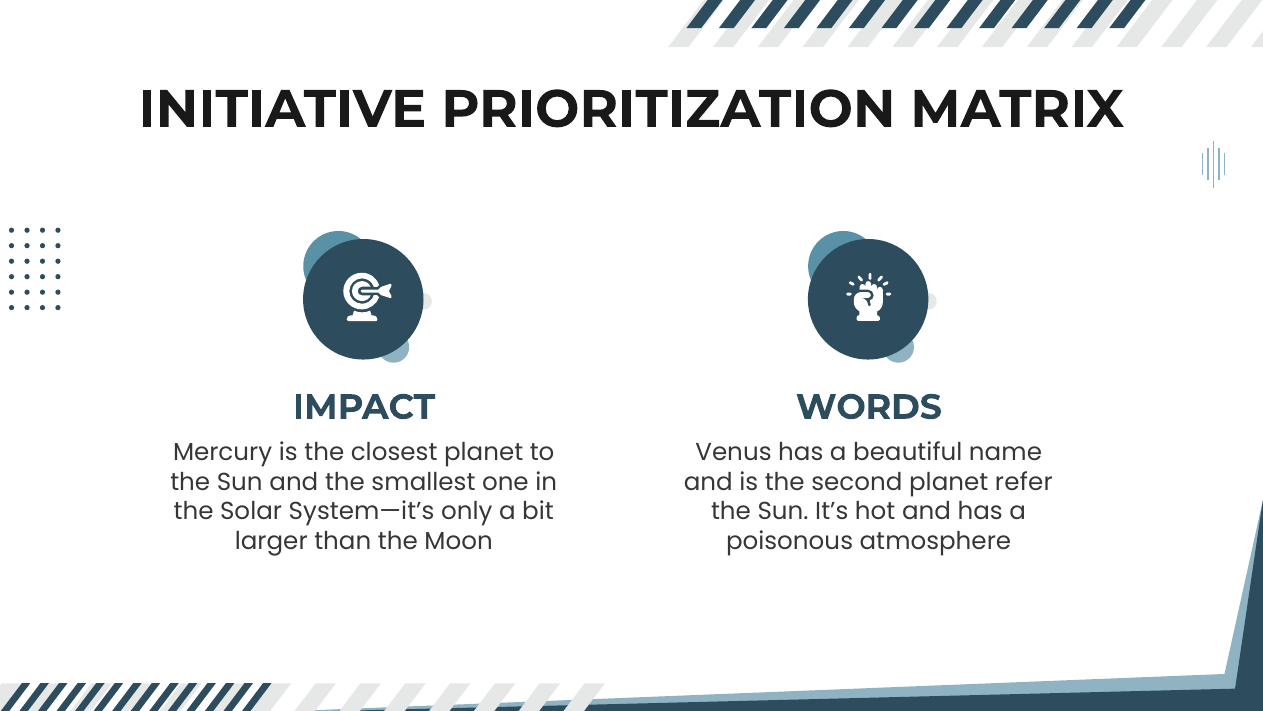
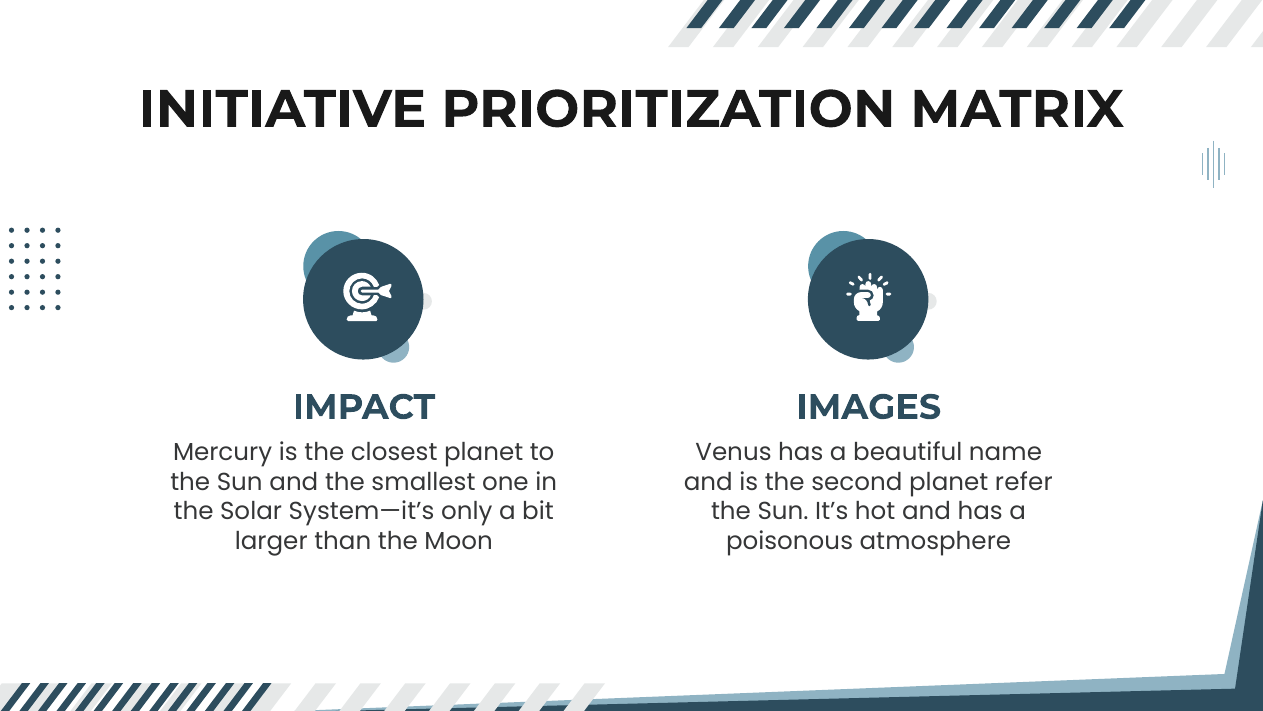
WORDS: WORDS -> IMAGES
